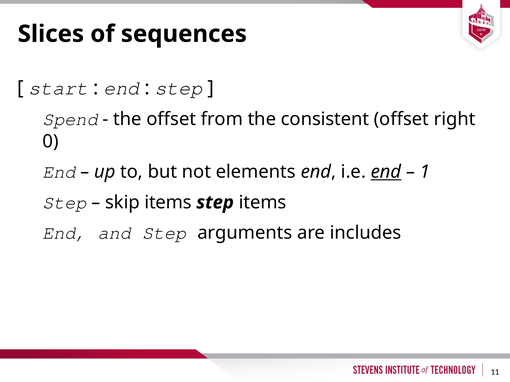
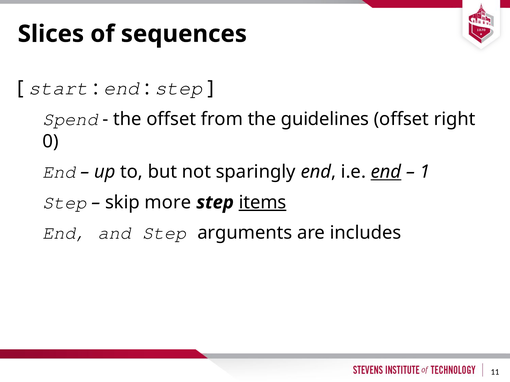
consistent: consistent -> guidelines
elements: elements -> sparingly
skip items: items -> more
items at (263, 203) underline: none -> present
